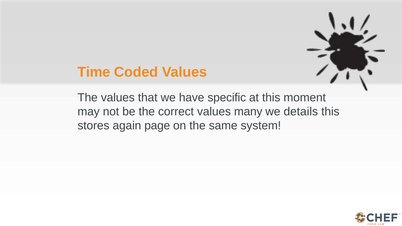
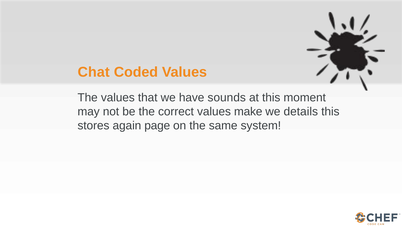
Time: Time -> Chat
specific: specific -> sounds
many: many -> make
